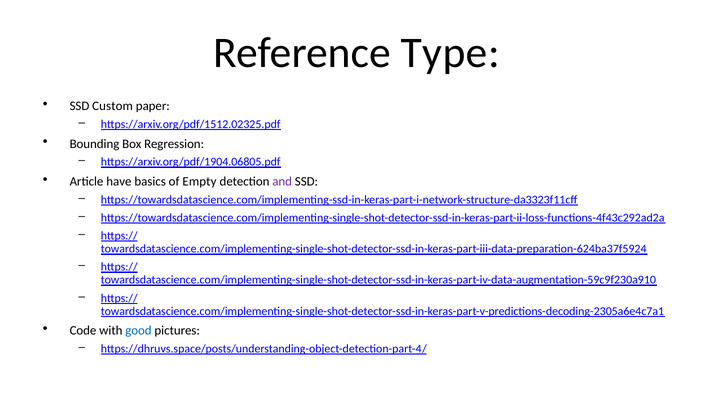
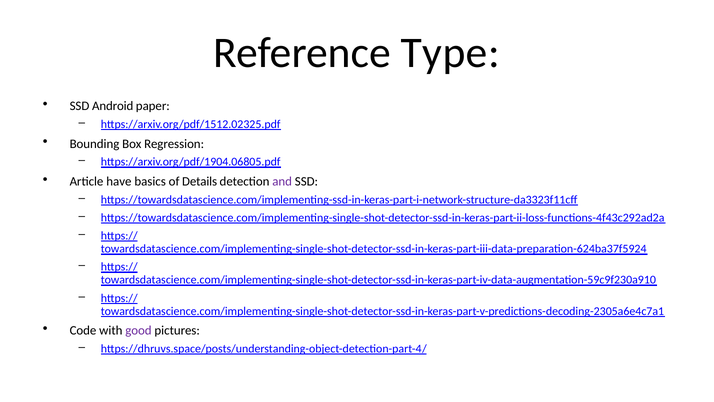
Custom: Custom -> Android
Empty: Empty -> Details
good colour: blue -> purple
